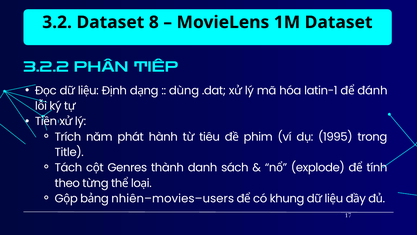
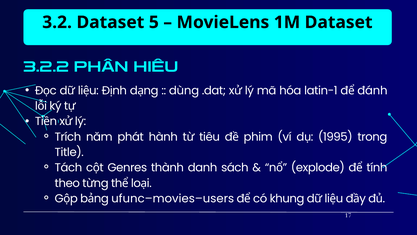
8: 8 -> 5
TIẾP: TIẾP -> HIẾU
nhiên–movies–users: nhiên–movies–users -> ufunc–movies–users
